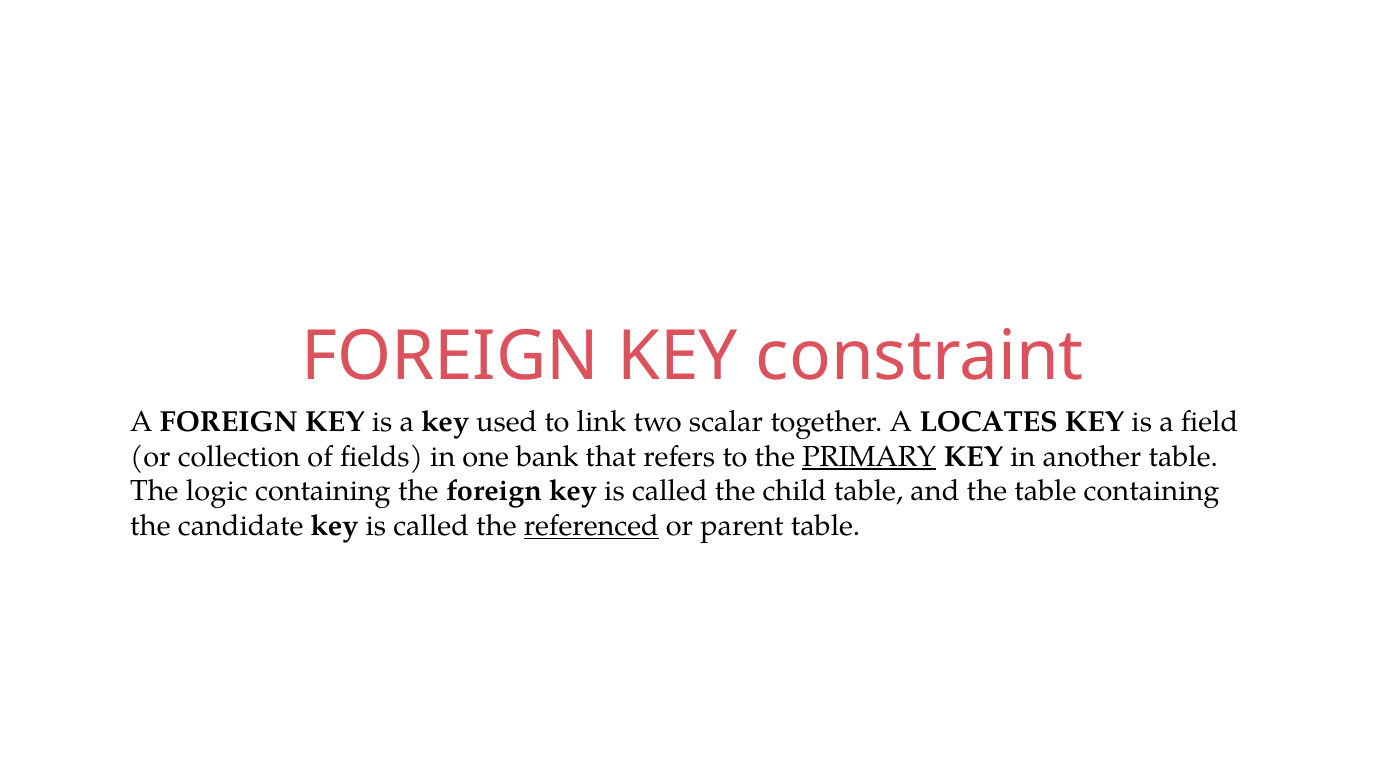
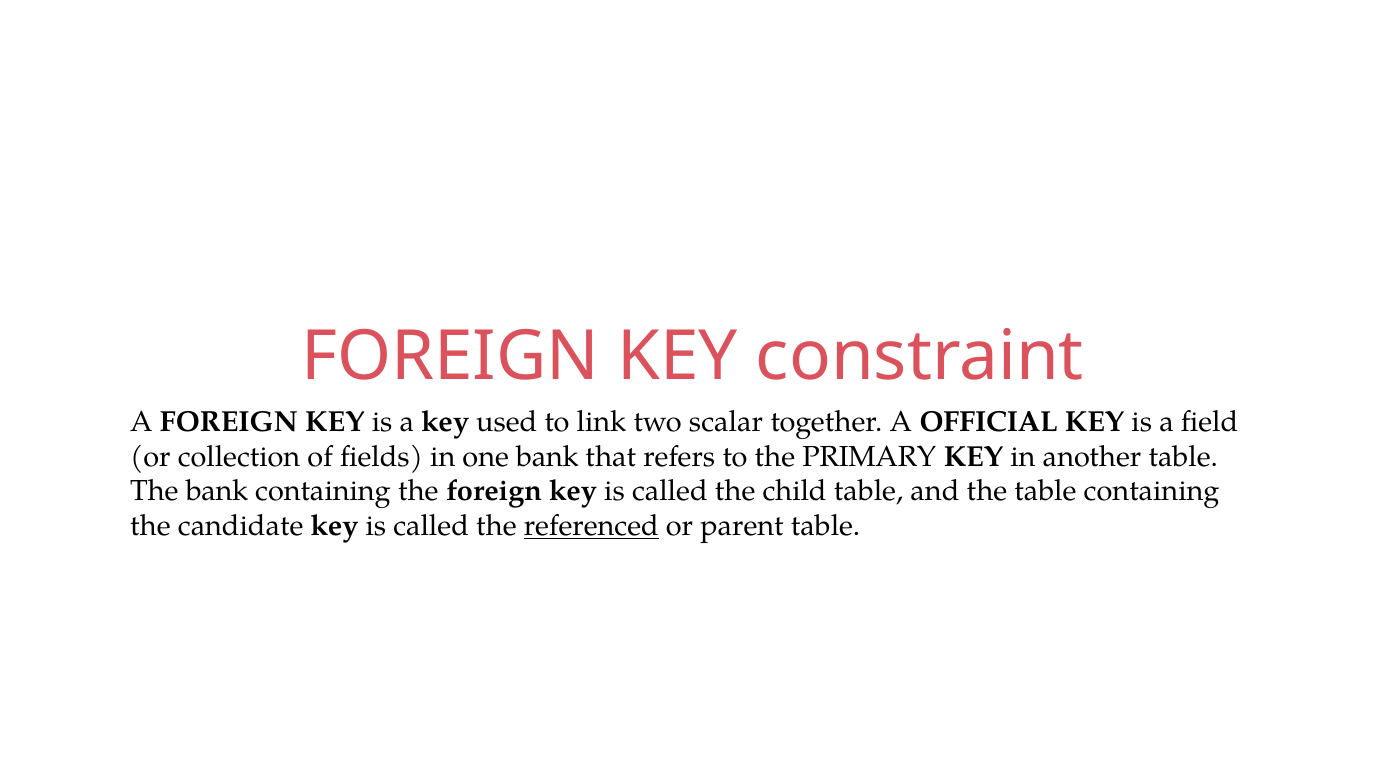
LOCATES: LOCATES -> OFFICIAL
PRIMARY underline: present -> none
The logic: logic -> bank
